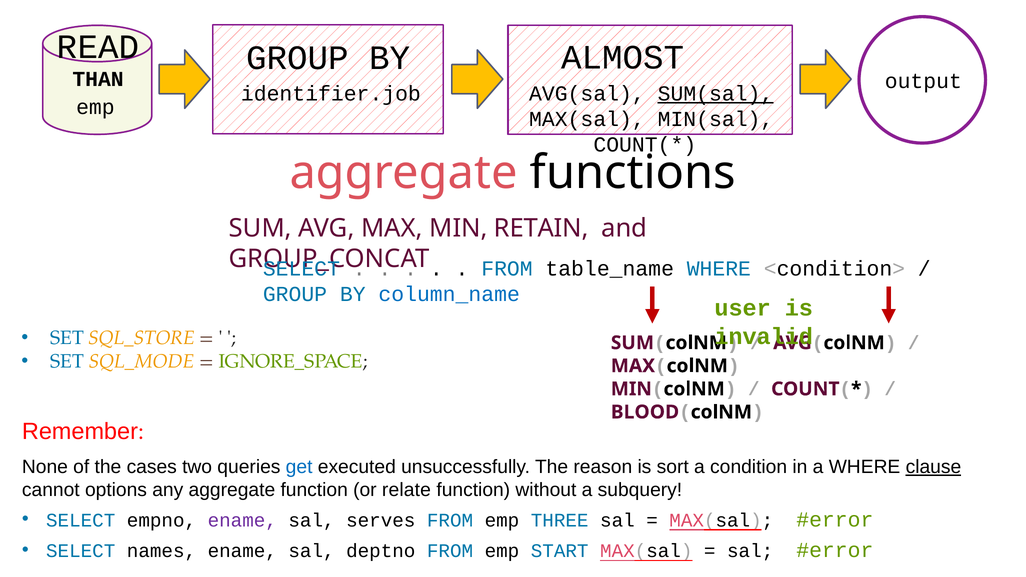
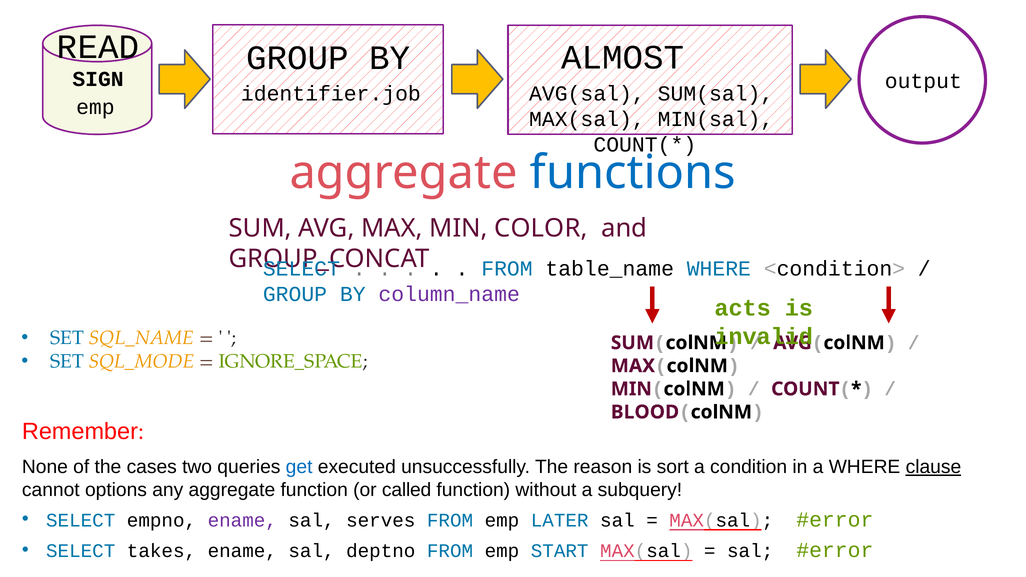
THAN: THAN -> SIGN
SUM(sal underline: present -> none
functions colour: black -> blue
RETAIN: RETAIN -> COLOR
column_name colour: blue -> purple
user: user -> acts
SQL_STORE: SQL_STORE -> SQL_NAME
relate: relate -> called
THREE: THREE -> LATER
names: names -> takes
